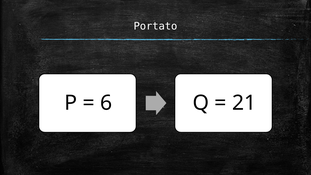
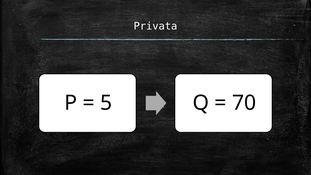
Portato: Portato -> Privata
6: 6 -> 5
21: 21 -> 70
